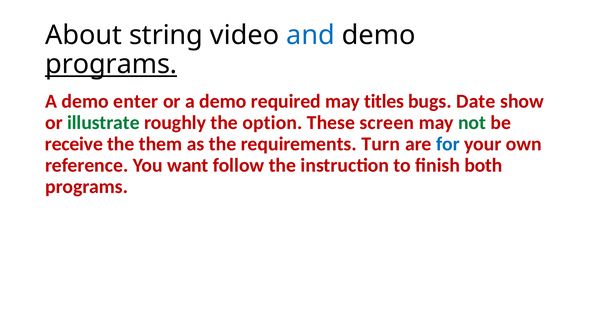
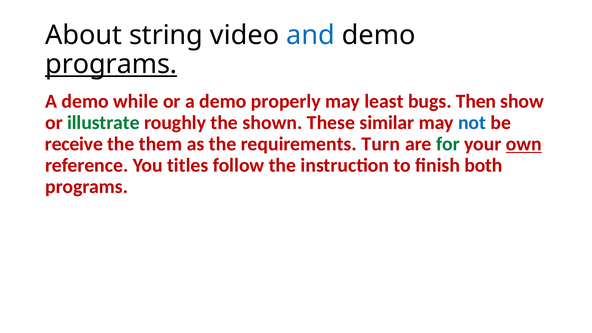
enter: enter -> while
required: required -> properly
titles: titles -> least
Date: Date -> Then
option: option -> shown
screen: screen -> similar
not colour: green -> blue
for colour: blue -> green
own underline: none -> present
want: want -> titles
